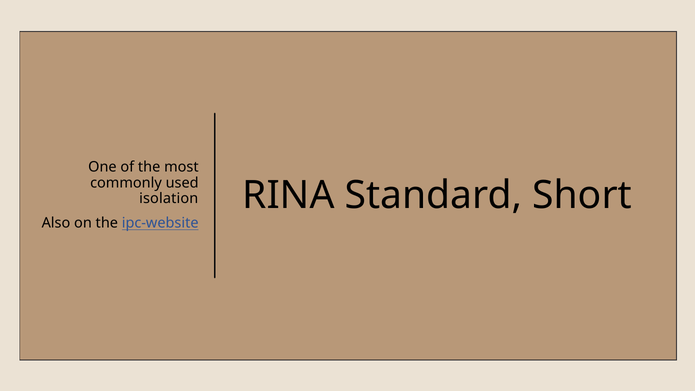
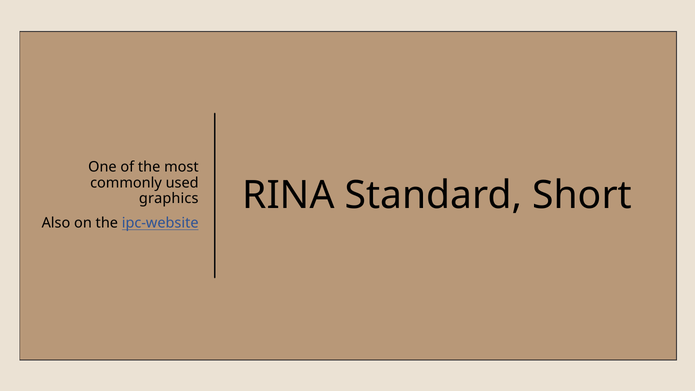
isolation: isolation -> graphics
